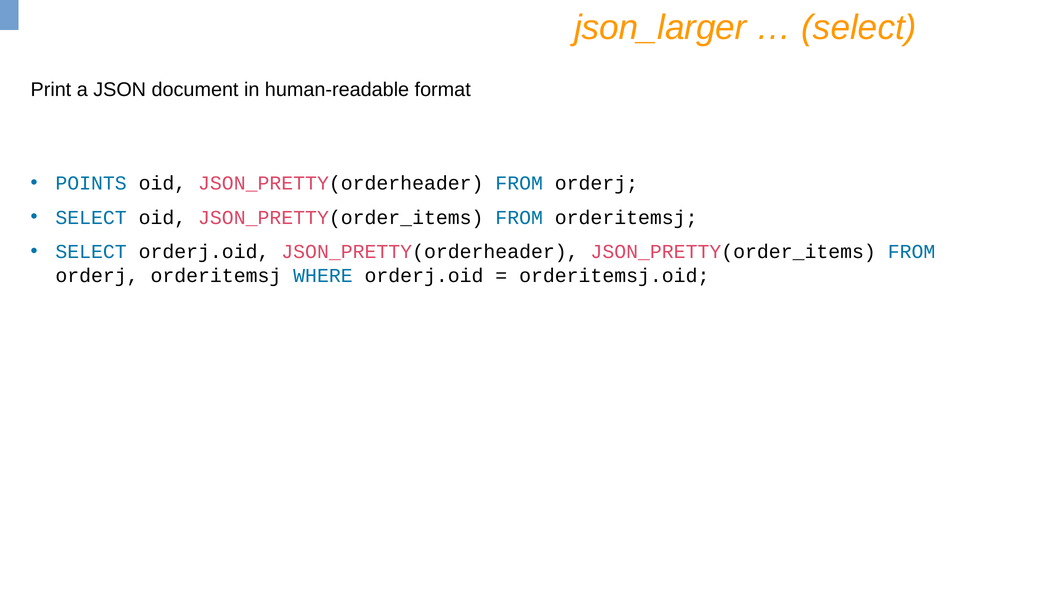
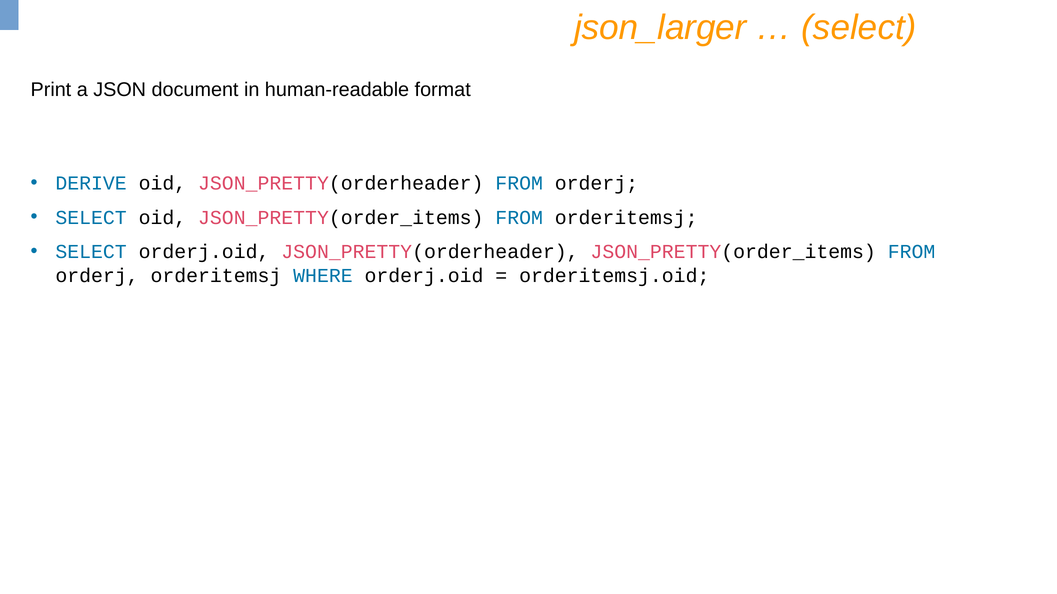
POINTS: POINTS -> DERIVE
